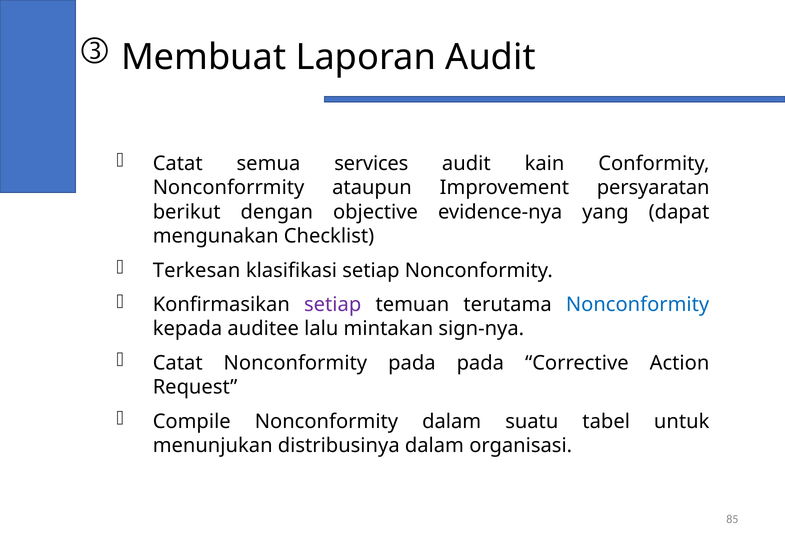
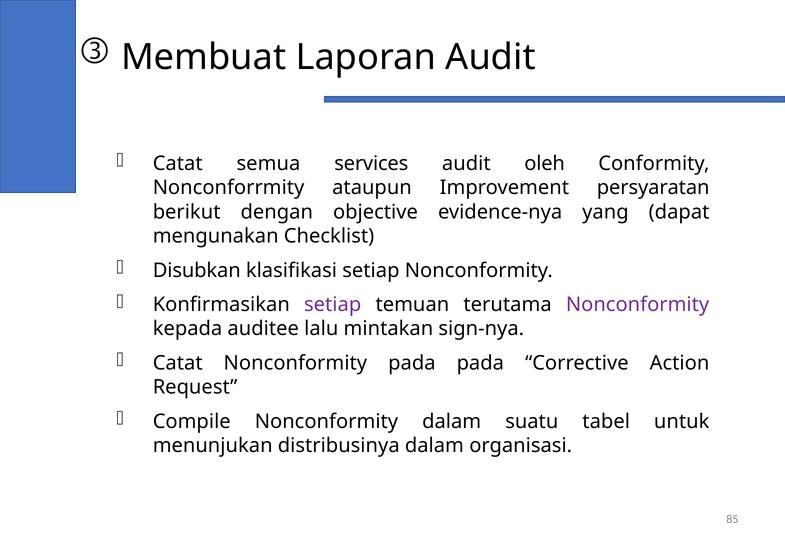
kain: kain -> oleh
Terkesan: Terkesan -> Disubkan
Nonconformity at (638, 304) colour: blue -> purple
